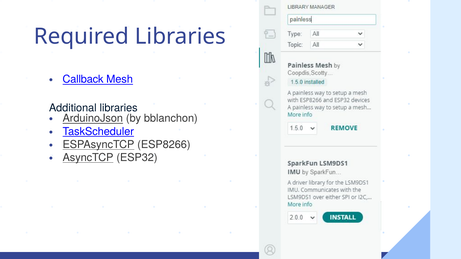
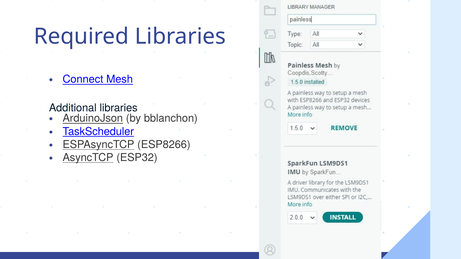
Callback: Callback -> Connect
